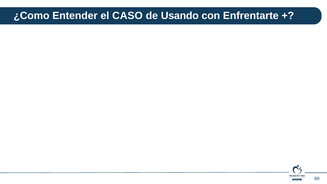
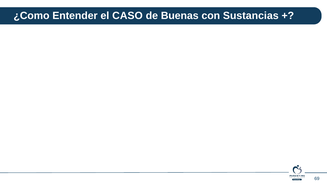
Usando: Usando -> Buenas
Enfrentarte: Enfrentarte -> Sustancias
